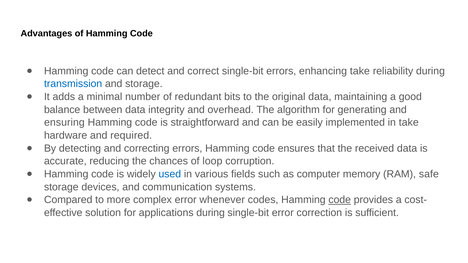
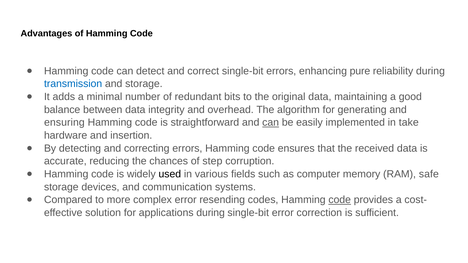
enhancing take: take -> pure
can at (271, 123) underline: none -> present
required: required -> insertion
loop: loop -> step
used colour: blue -> black
whenever: whenever -> resending
